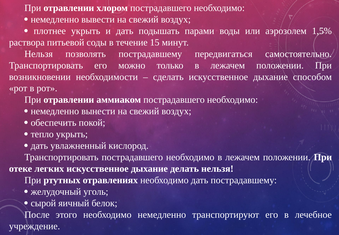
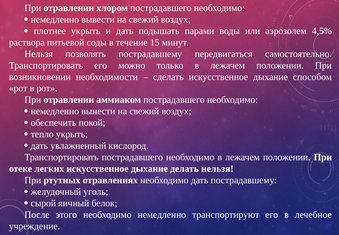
1,5%: 1,5% -> 4,5%
